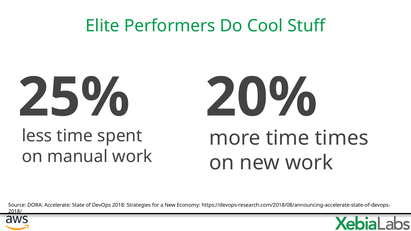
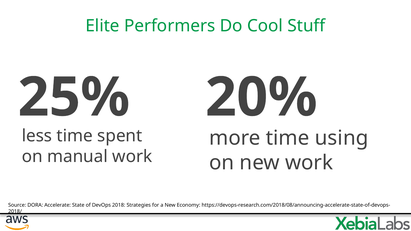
times: times -> using
